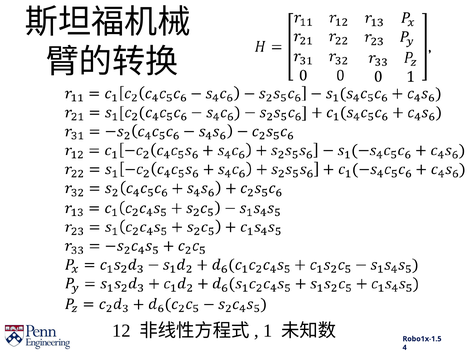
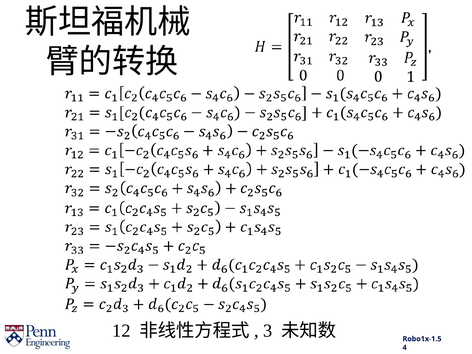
1: 1 -> 3
